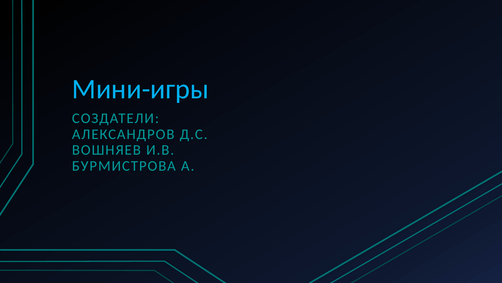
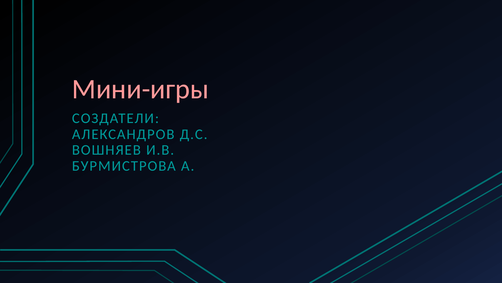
Мини-игры colour: light blue -> pink
